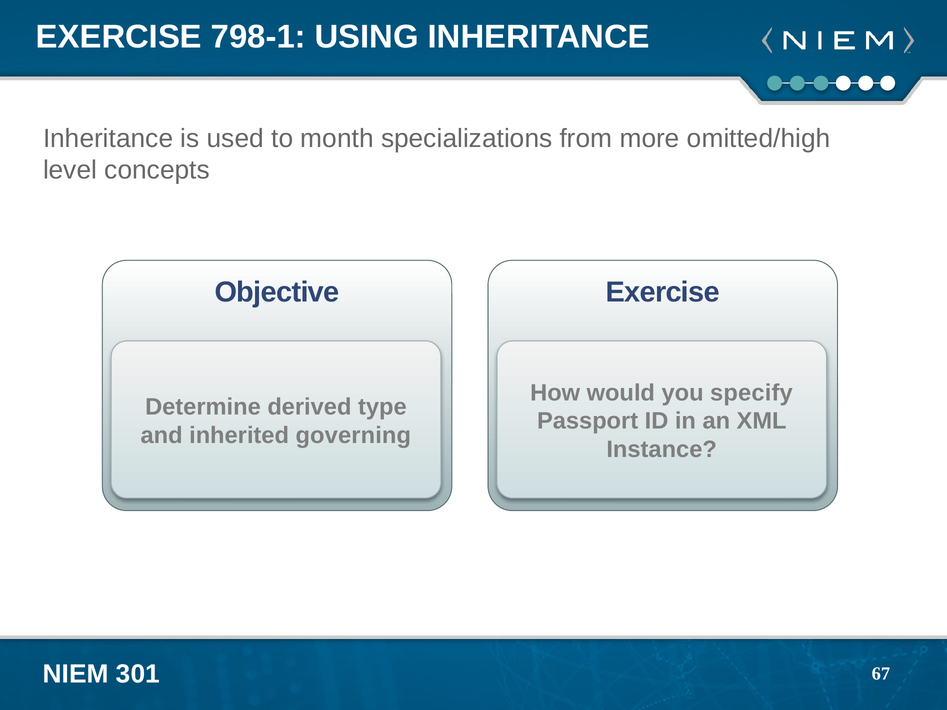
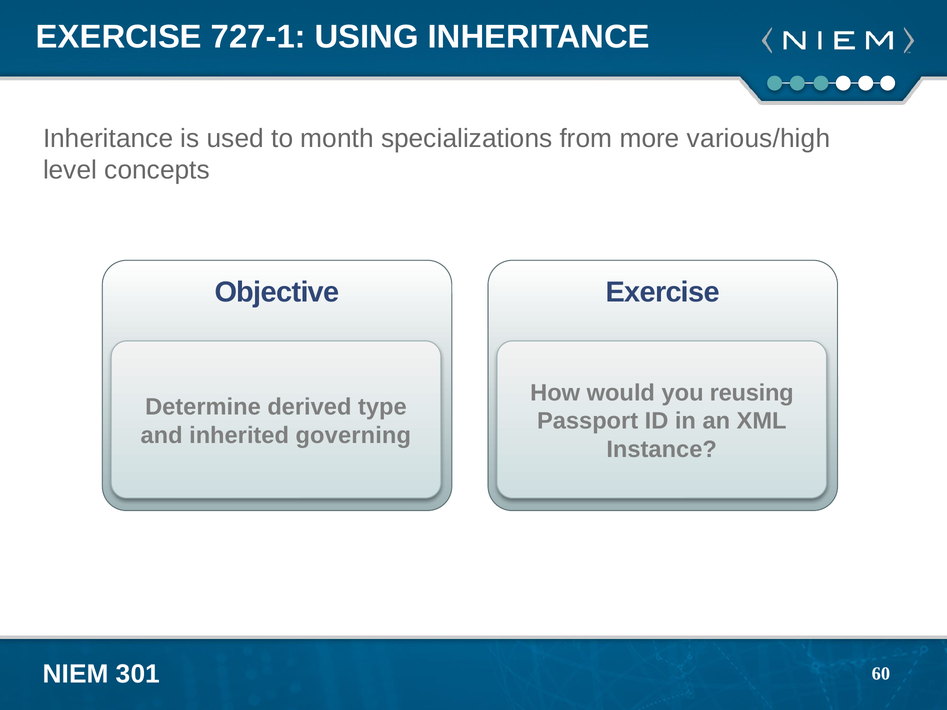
798-1: 798-1 -> 727-1
omitted/high: omitted/high -> various/high
specify: specify -> reusing
67: 67 -> 60
